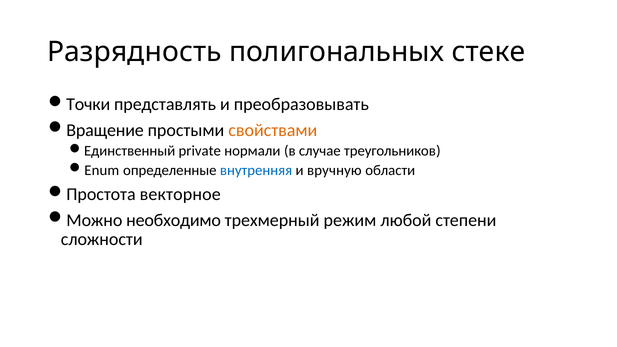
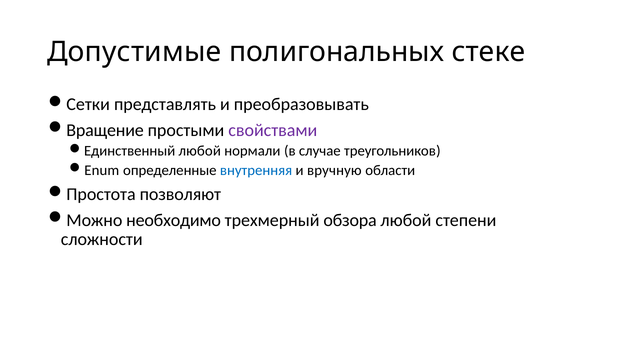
Разрядность: Разрядность -> Допустимые
Точки: Точки -> Сетки
свойствами colour: orange -> purple
Единственный private: private -> любой
векторное: векторное -> позволяют
режим: режим -> обзора
